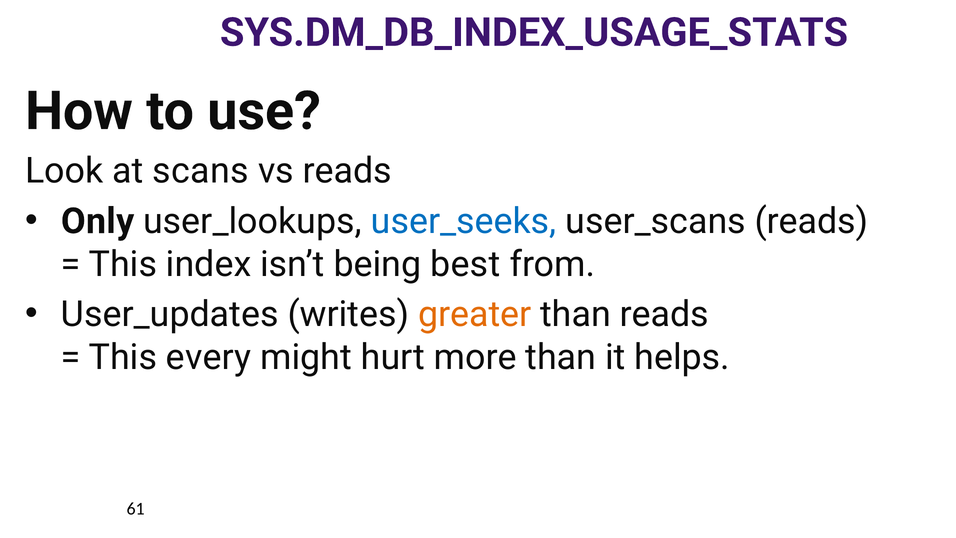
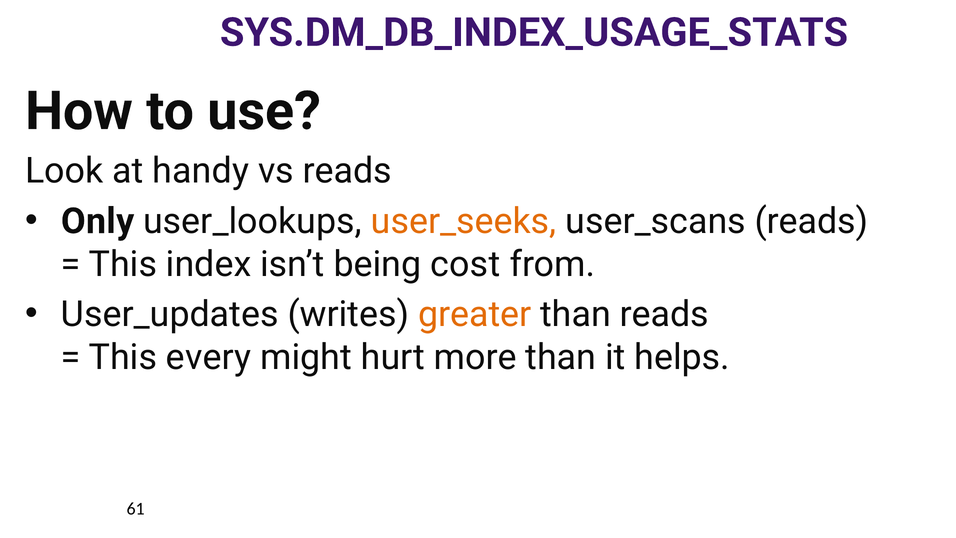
scans: scans -> handy
user_seeks colour: blue -> orange
best: best -> cost
